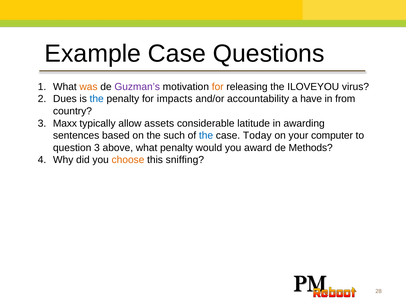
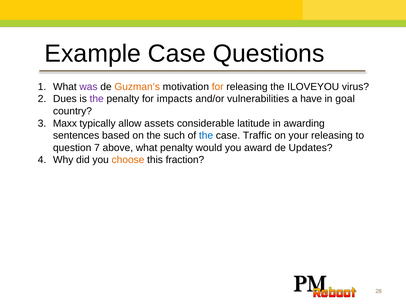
was colour: orange -> purple
Guzman’s colour: purple -> orange
the at (97, 99) colour: blue -> purple
accountability: accountability -> vulnerabilities
from: from -> goal
Today: Today -> Traffic
your computer: computer -> releasing
question 3: 3 -> 7
Methods: Methods -> Updates
sniffing: sniffing -> fraction
